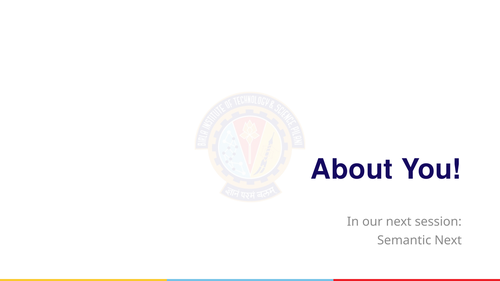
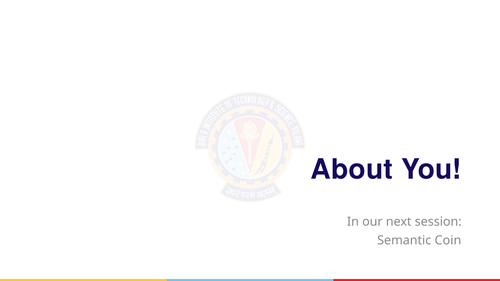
Semantic Next: Next -> Coin
